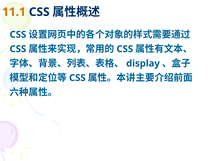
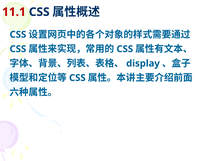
11.1 colour: orange -> red
